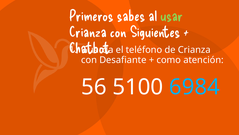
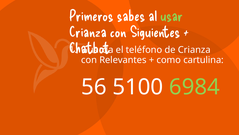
Desafiante: Desafiante -> Relevantes
atención: atención -> cartulina
6984 colour: light blue -> light green
